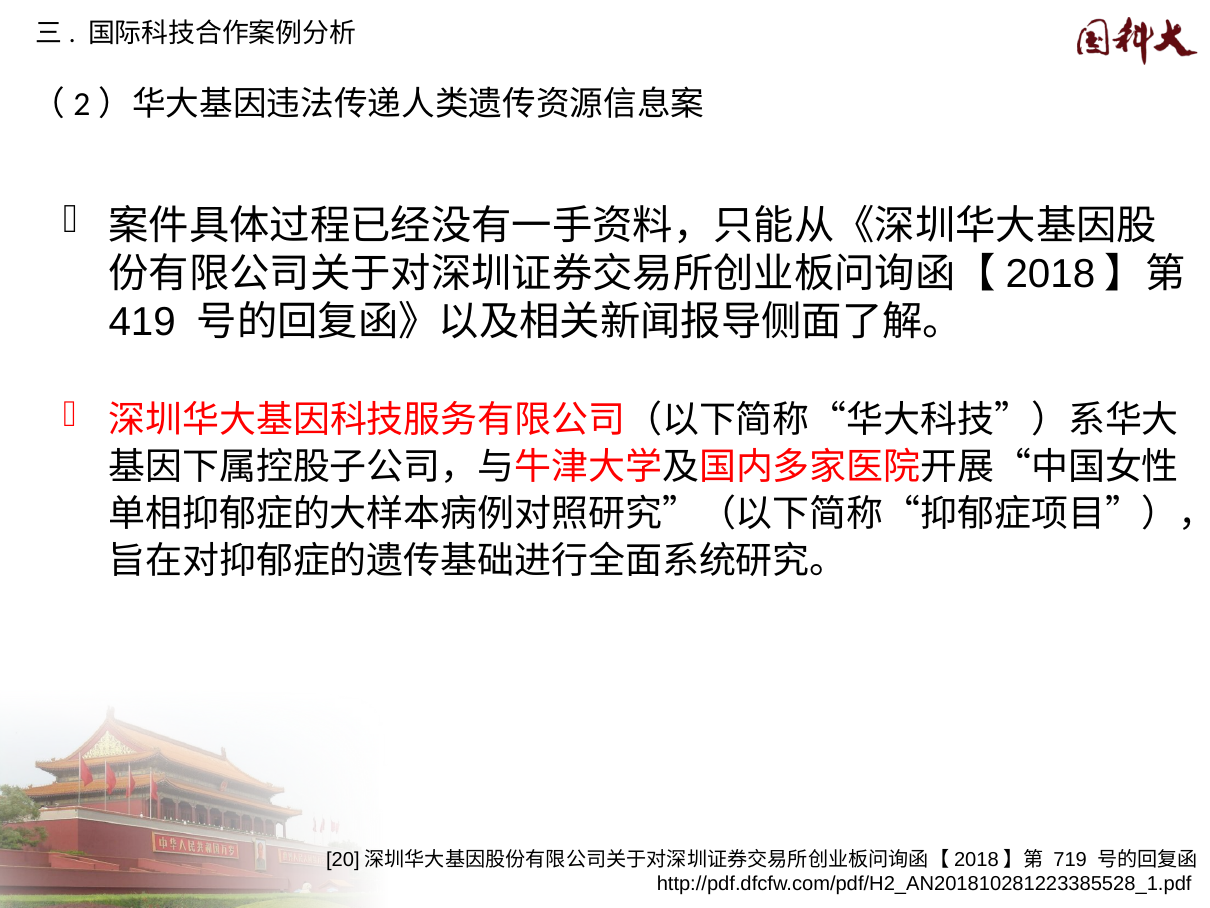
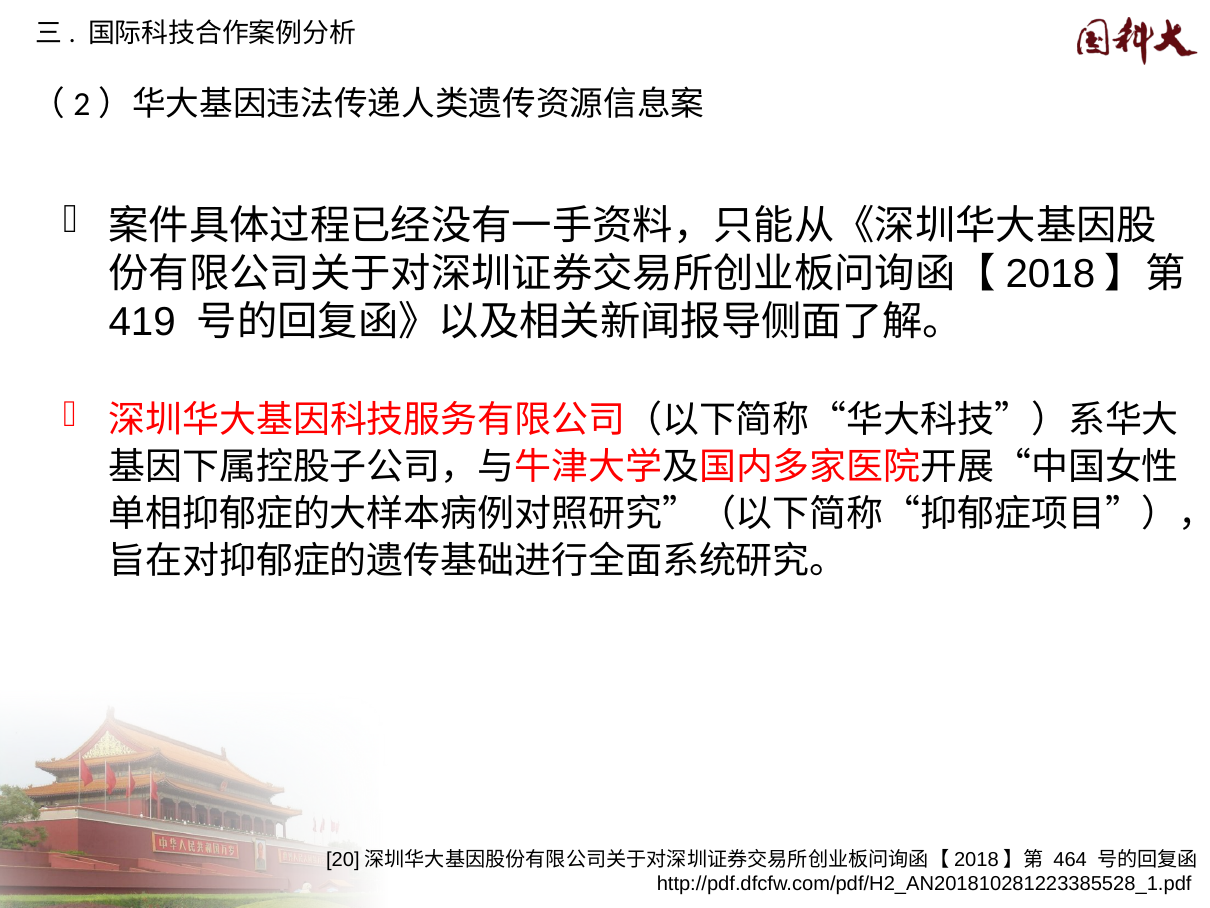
719: 719 -> 464
